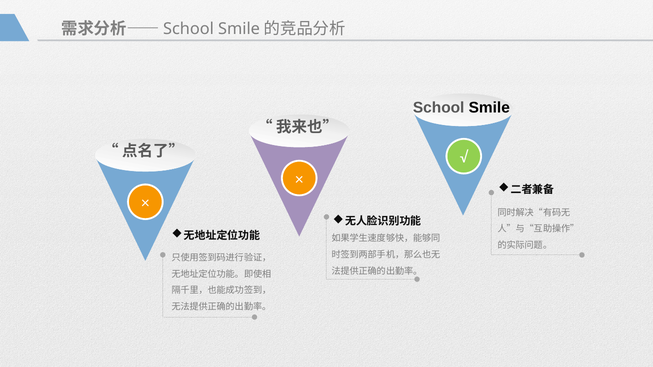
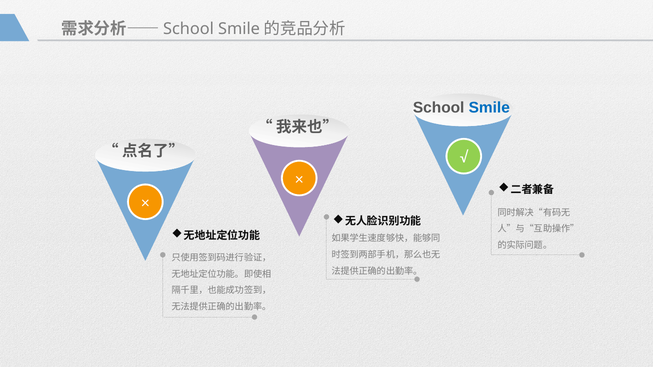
Smile colour: black -> blue
